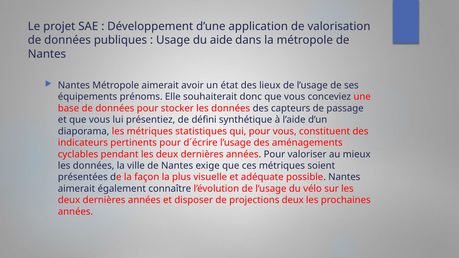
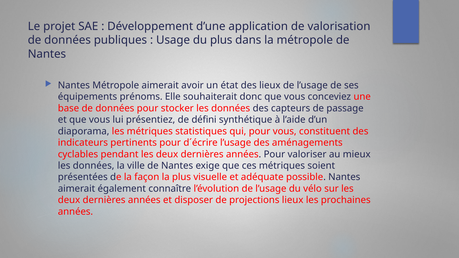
du aide: aide -> plus
projections deux: deux -> lieux
